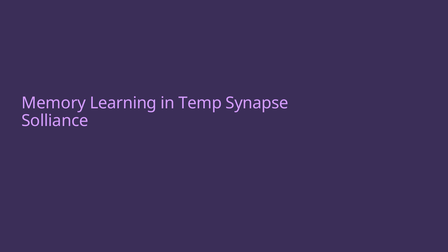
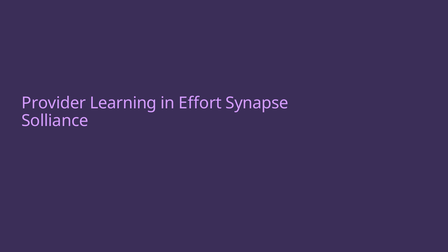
Memory: Memory -> Provider
Temp: Temp -> Effort
